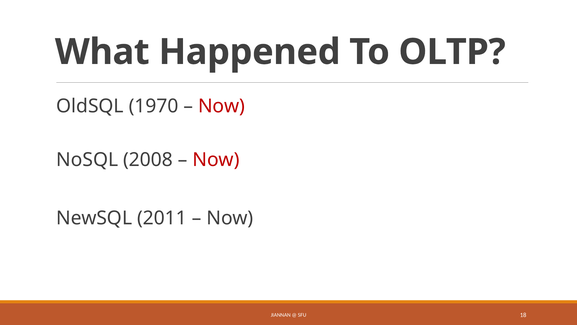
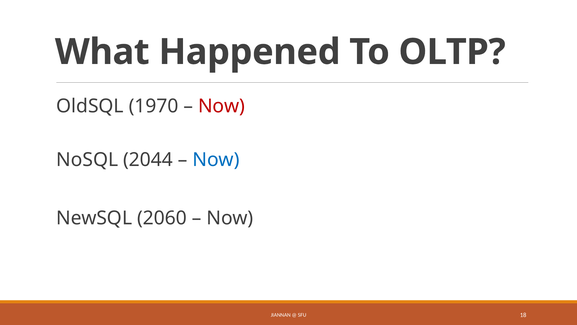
2008: 2008 -> 2044
Now at (216, 159) colour: red -> blue
2011: 2011 -> 2060
